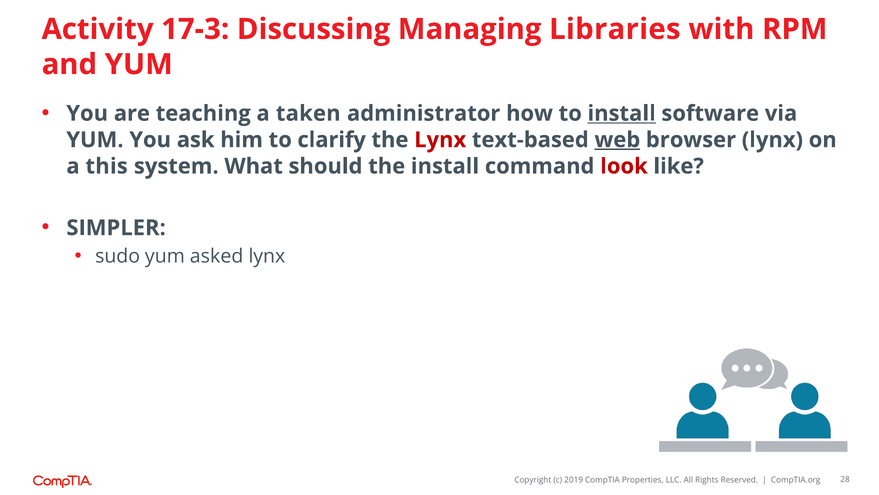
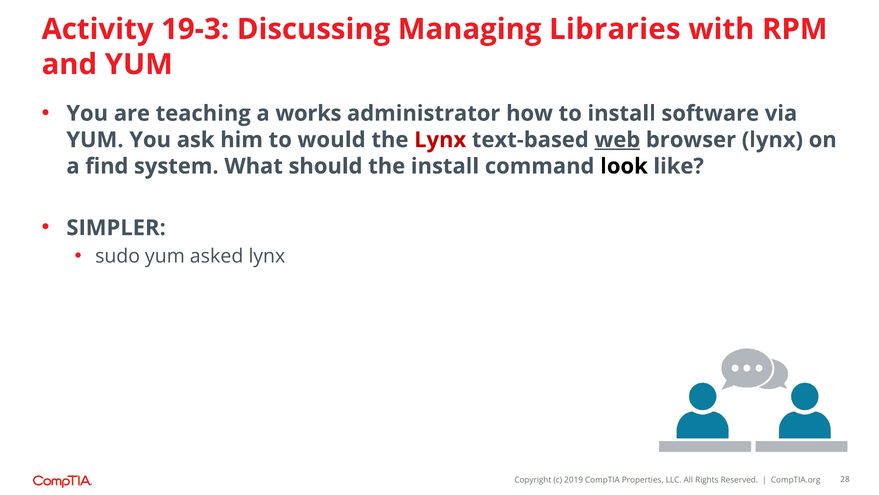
17-3: 17-3 -> 19-3
taken: taken -> works
install at (622, 113) underline: present -> none
clarify: clarify -> would
this: this -> find
look colour: red -> black
